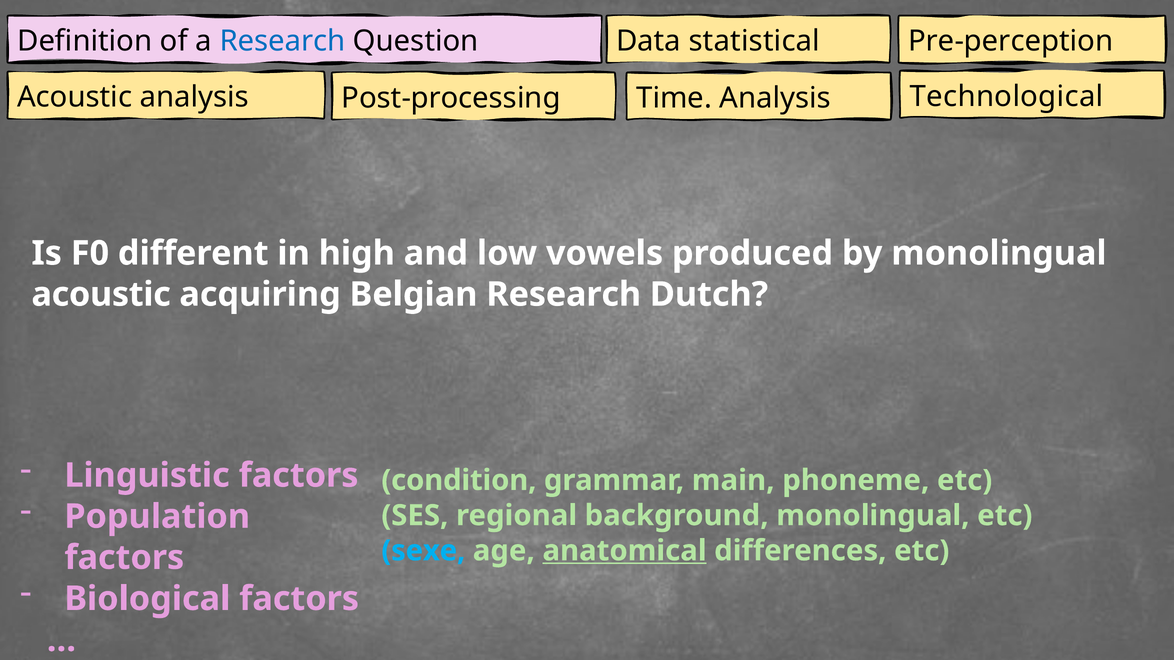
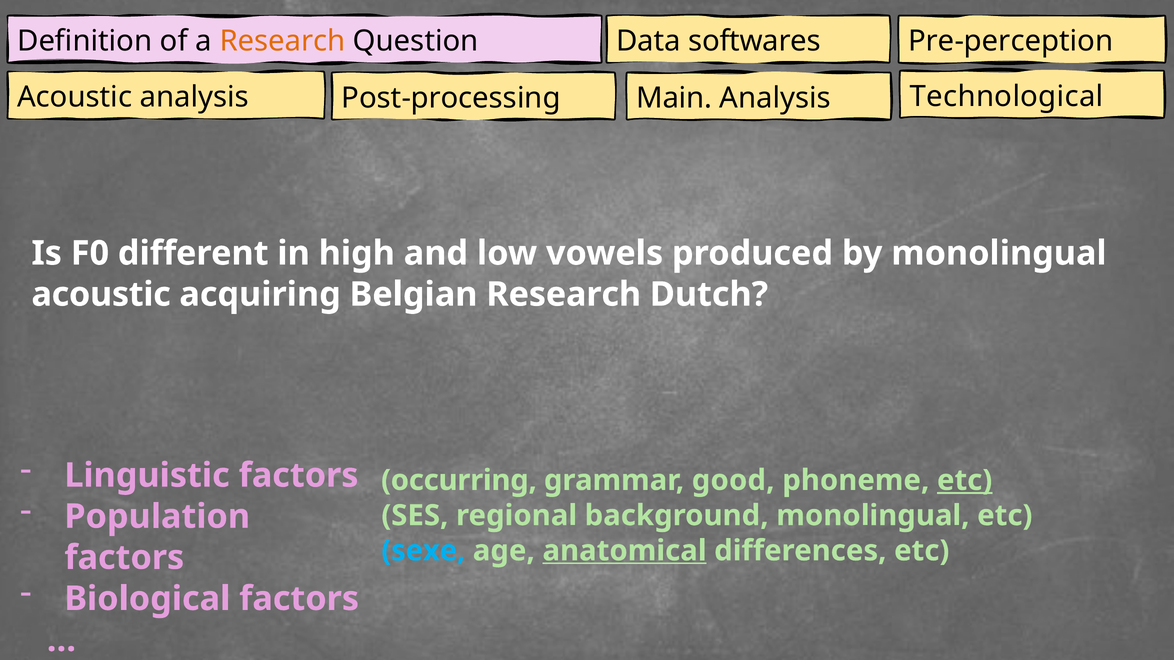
Research at (282, 41) colour: blue -> orange
statistical: statistical -> softwares
Time: Time -> Main
condition: condition -> occurring
main: main -> good
etc at (965, 481) underline: none -> present
